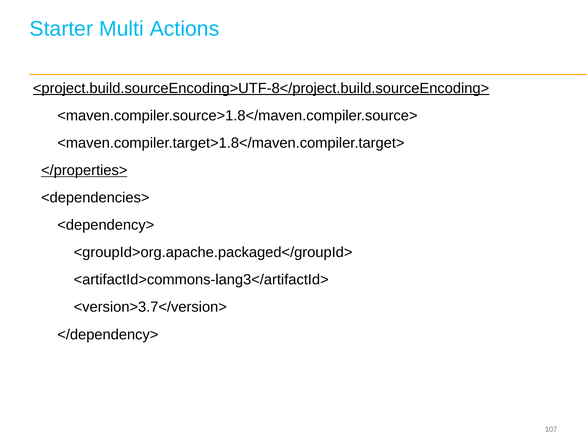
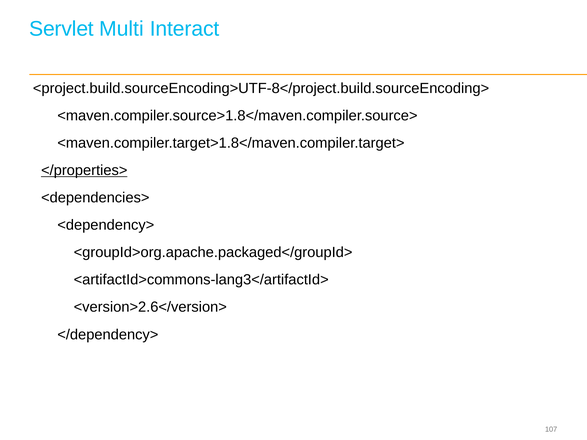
Starter: Starter -> Servlet
Actions: Actions -> Interact
<project.build.sourceEncoding>UTF-8</project.build.sourceEncoding> underline: present -> none
<version>3.7</version>: <version>3.7</version> -> <version>2.6</version>
